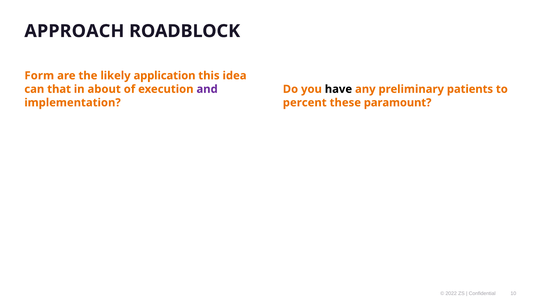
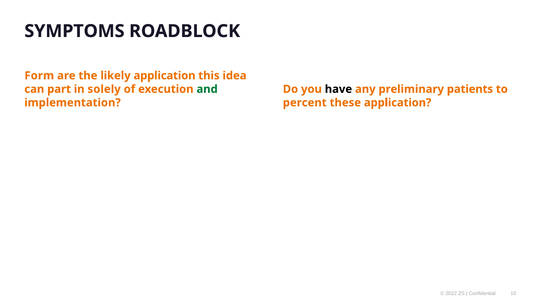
APPROACH: APPROACH -> SYMPTOMS
that: that -> part
about: about -> solely
and colour: purple -> green
these paramount: paramount -> application
